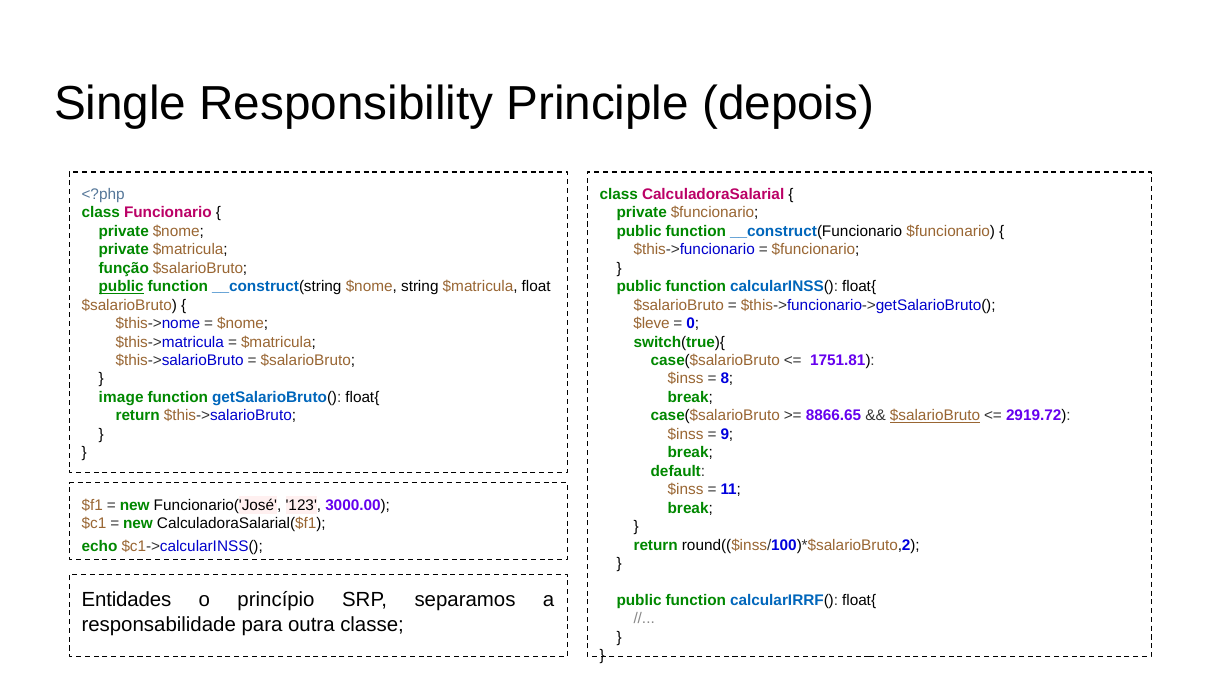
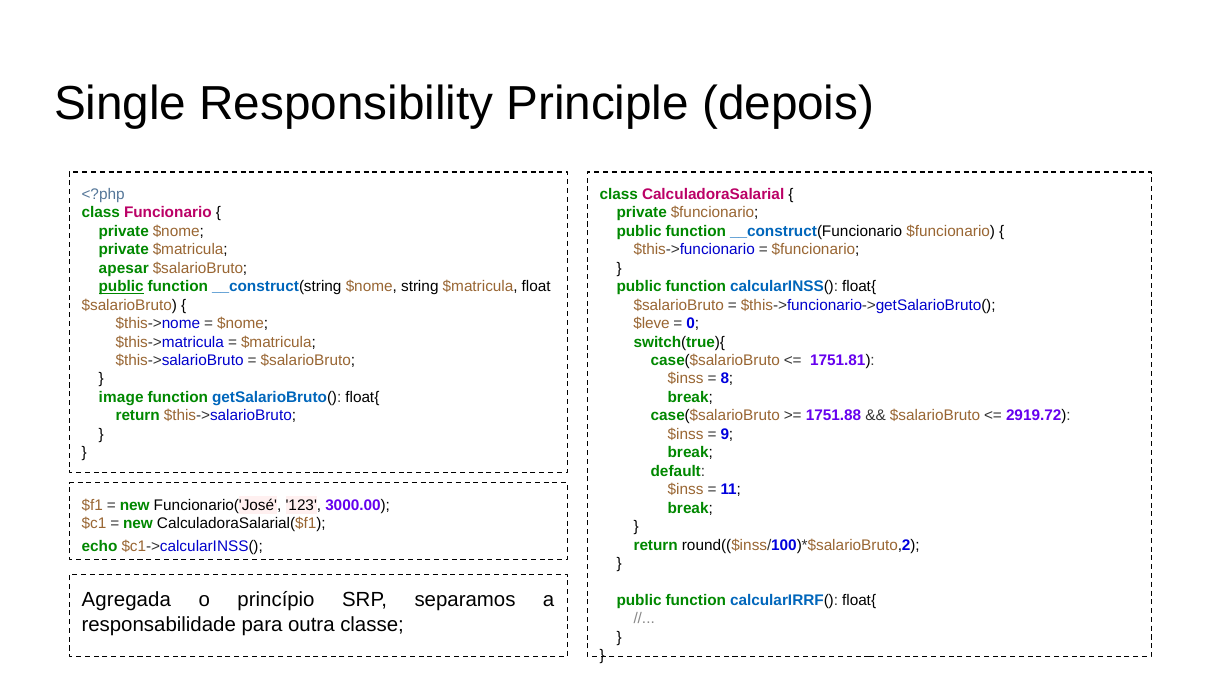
função: função -> apesar
8866.65: 8866.65 -> 1751.88
$salarioBruto at (935, 416) underline: present -> none
Entidades: Entidades -> Agregada
